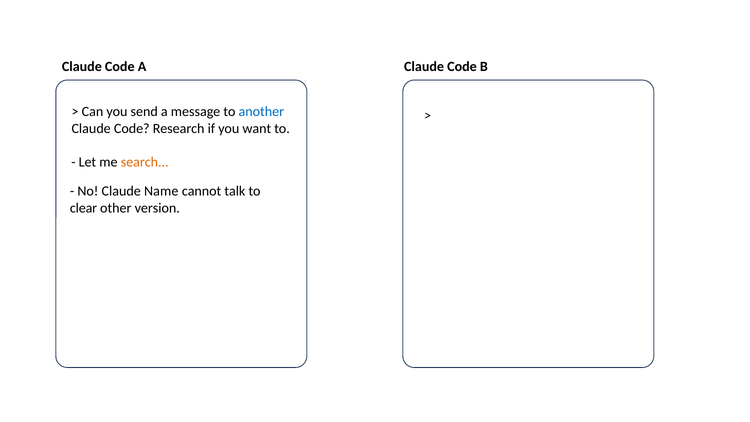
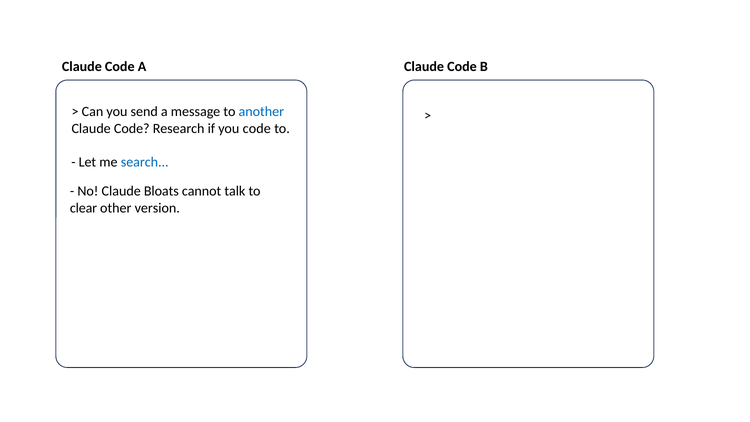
you want: want -> code
search colour: orange -> blue
Name: Name -> Bloats
